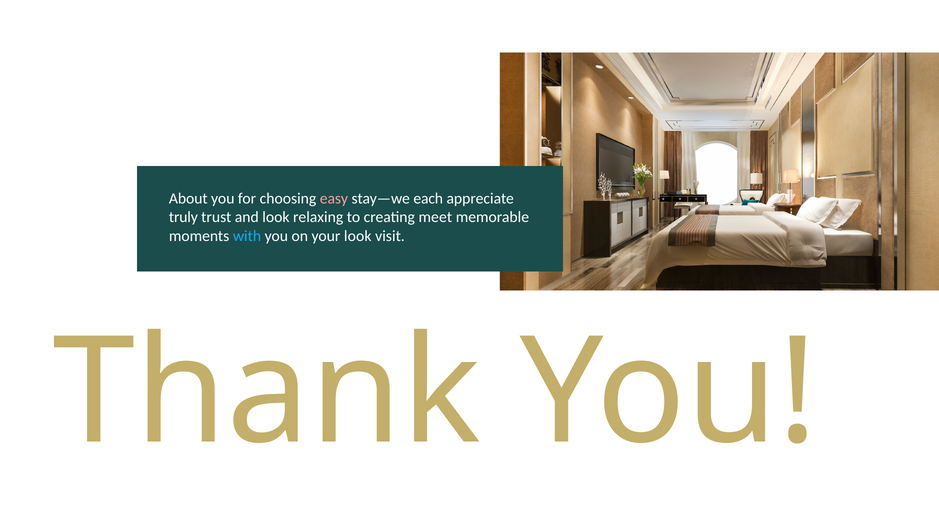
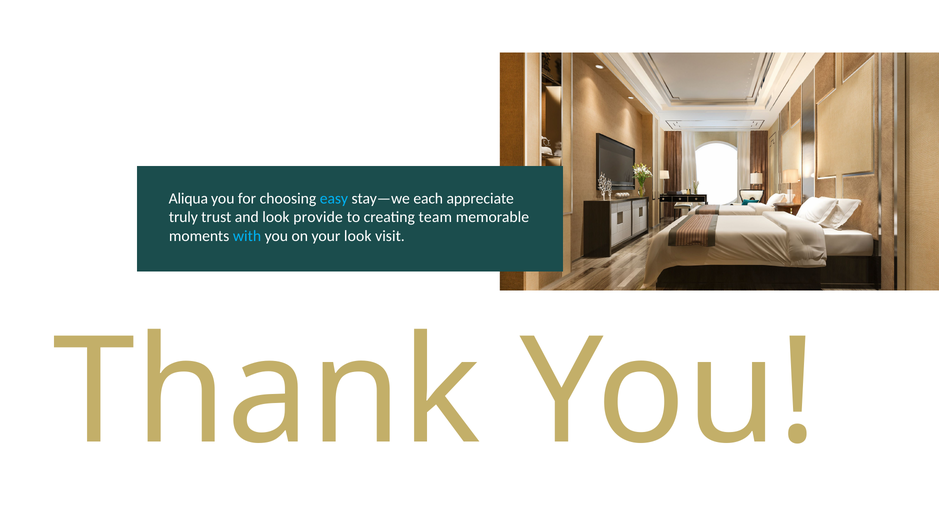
About: About -> Aliqua
easy colour: pink -> light blue
relaxing: relaxing -> provide
meet: meet -> team
